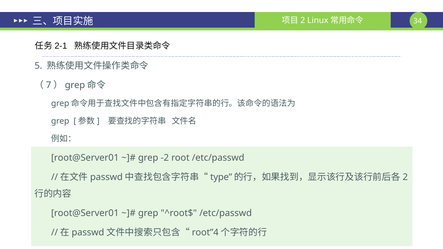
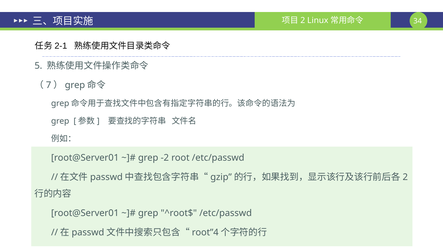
type: type -> gzip
